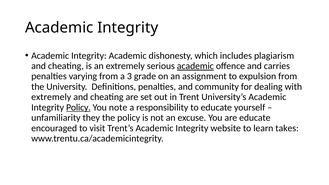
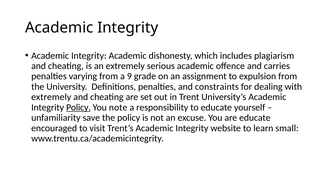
academic at (195, 66) underline: present -> none
3: 3 -> 9
community: community -> constraints
they: they -> save
takes: takes -> small
